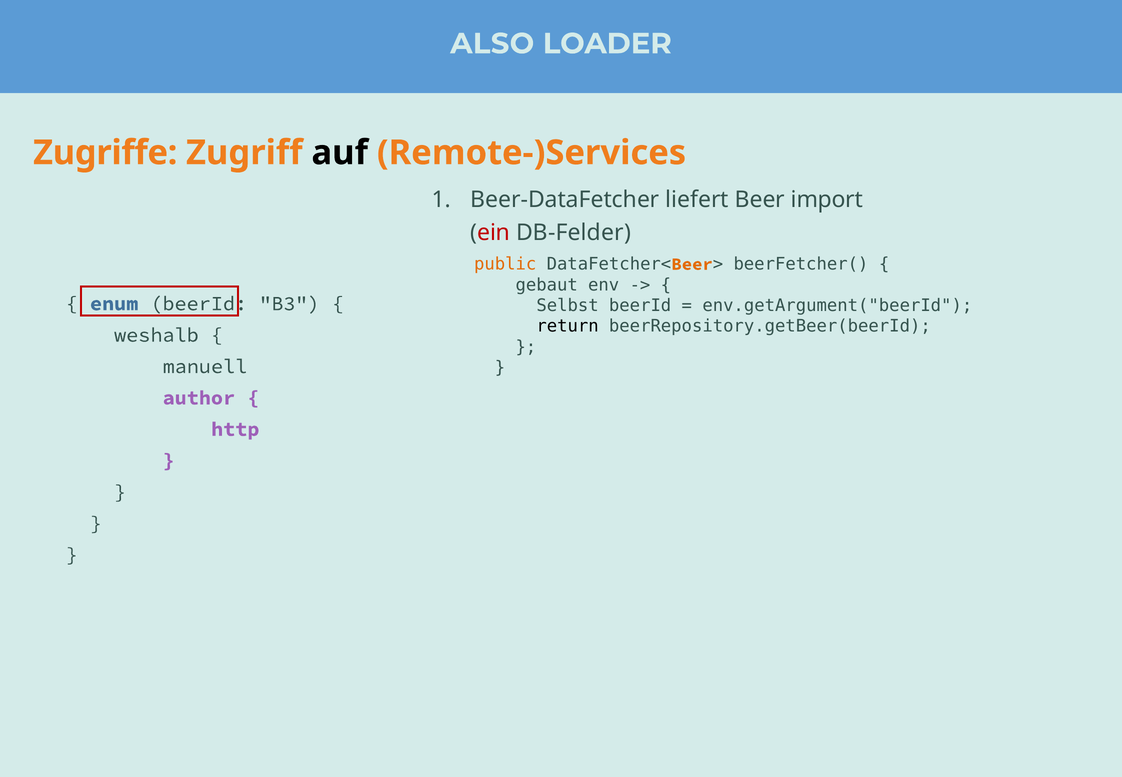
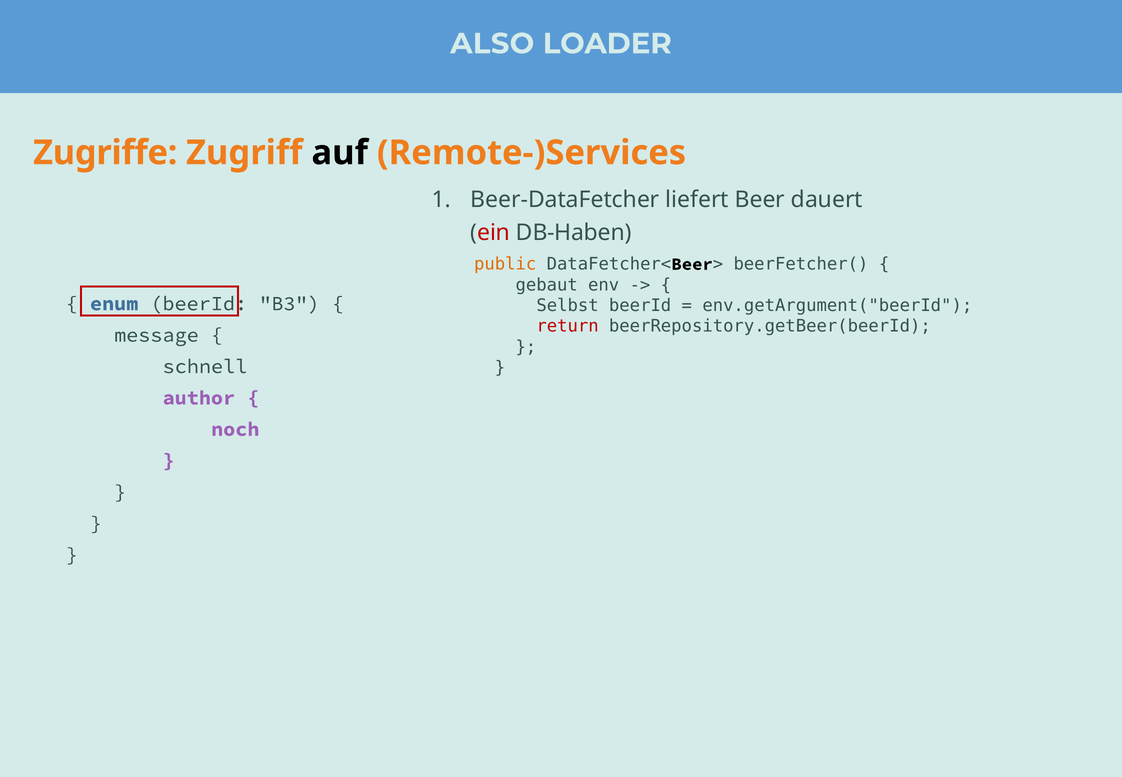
import: import -> dauert
DB-Felder: DB-Felder -> DB-Haben
Beer at (692, 264) colour: orange -> black
return colour: black -> red
weshalb: weshalb -> message
manuell: manuell -> schnell
http: http -> noch
